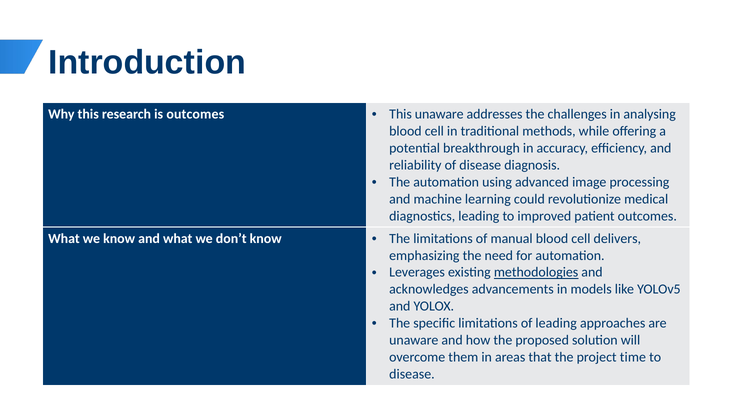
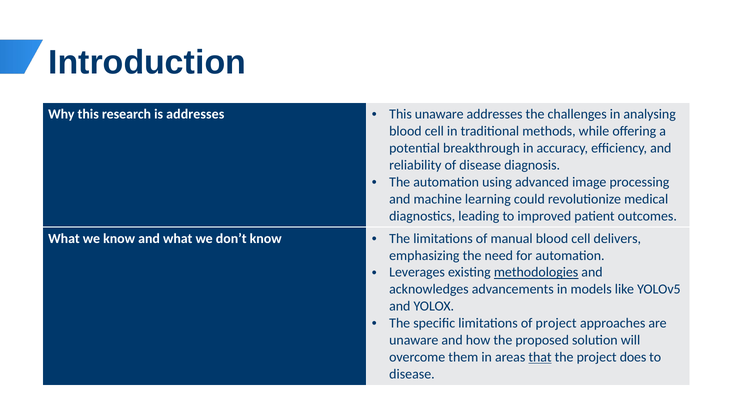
is outcomes: outcomes -> addresses
of leading: leading -> project
that underline: none -> present
time: time -> does
